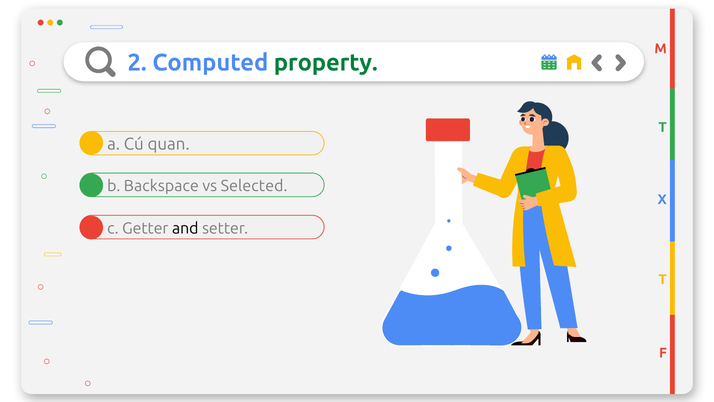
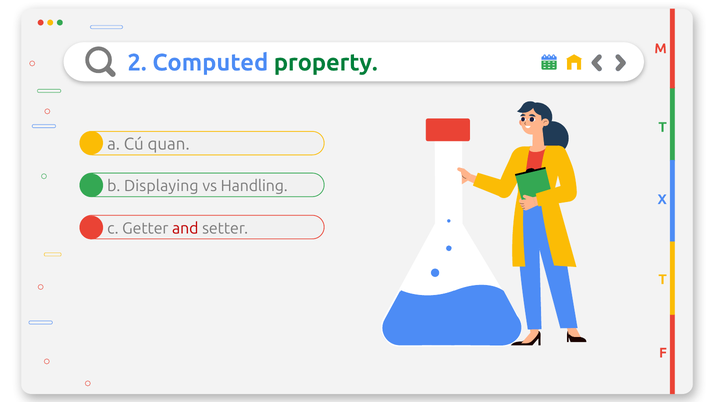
Backspace: Backspace -> Displaying
Selected: Selected -> Handling
and colour: black -> red
